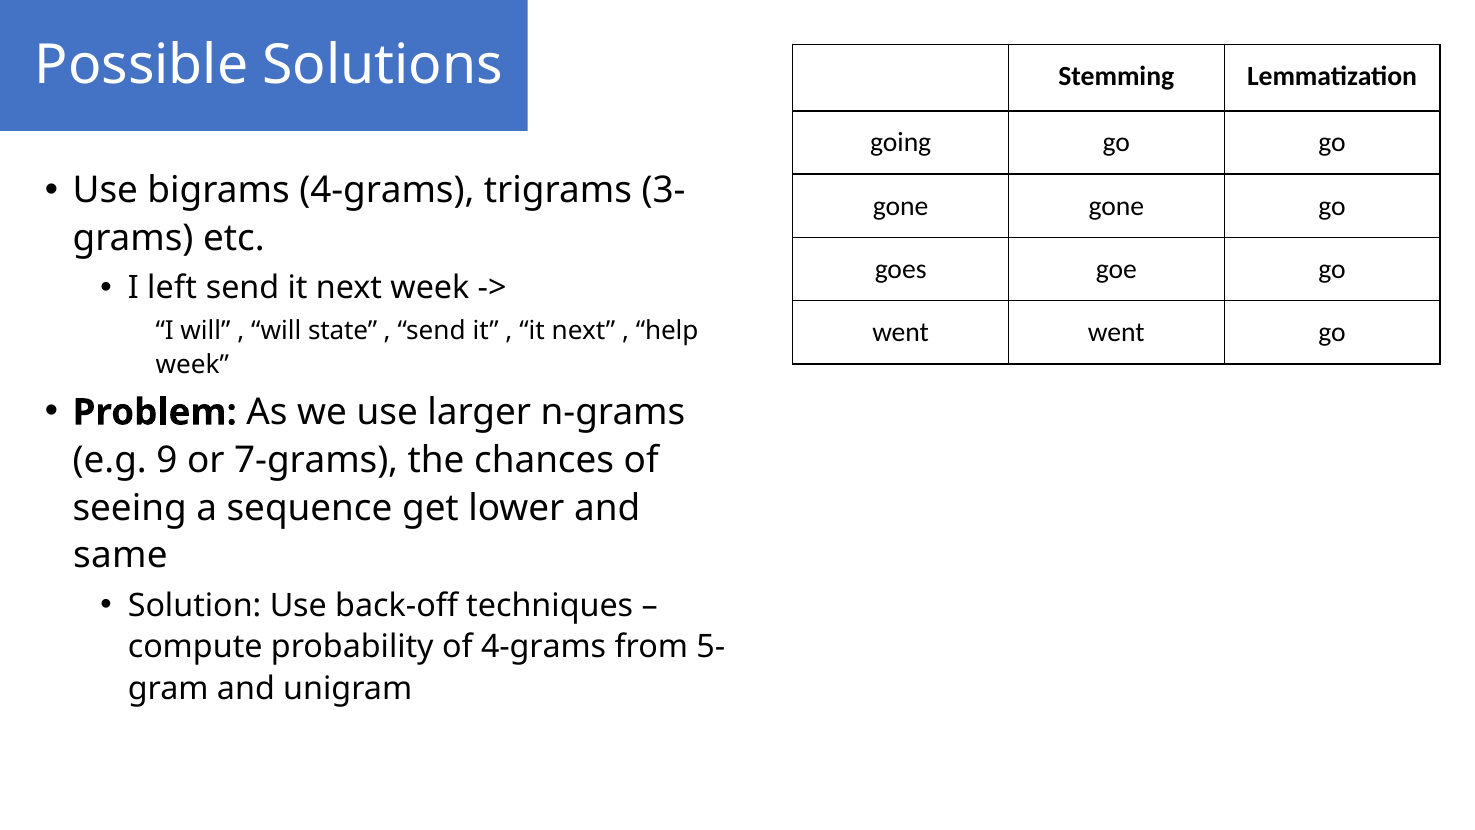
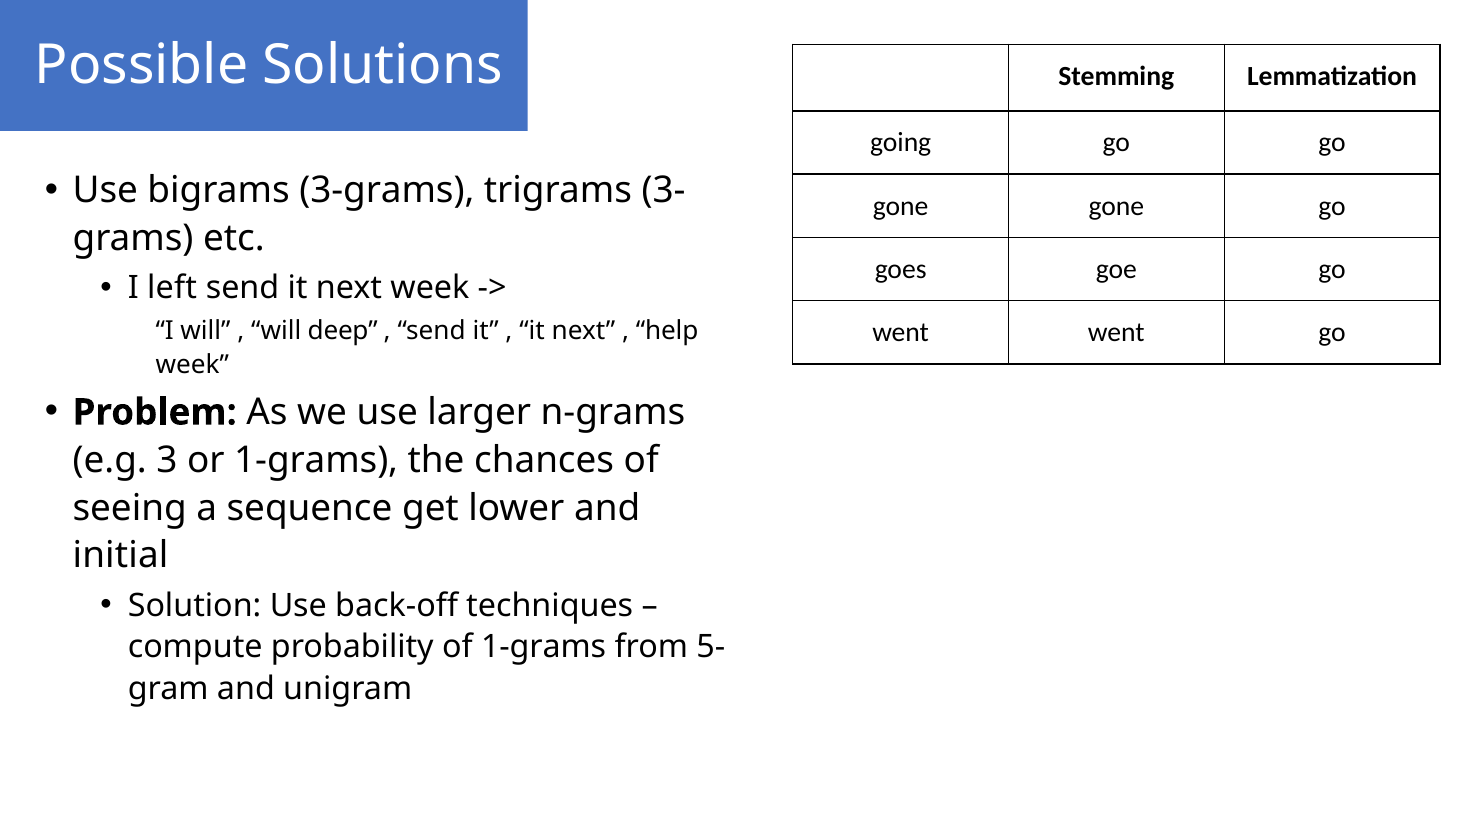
bigrams 4-grams: 4-grams -> 3-grams
state: state -> deep
9: 9 -> 3
or 7-grams: 7-grams -> 1-grams
same: same -> initial
of 4-grams: 4-grams -> 1-grams
